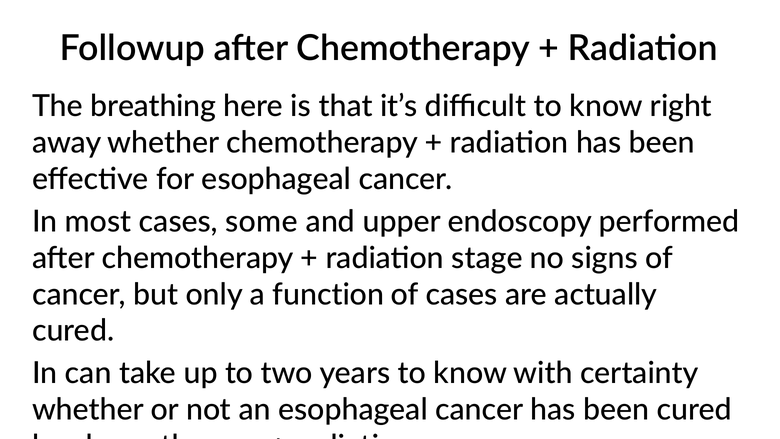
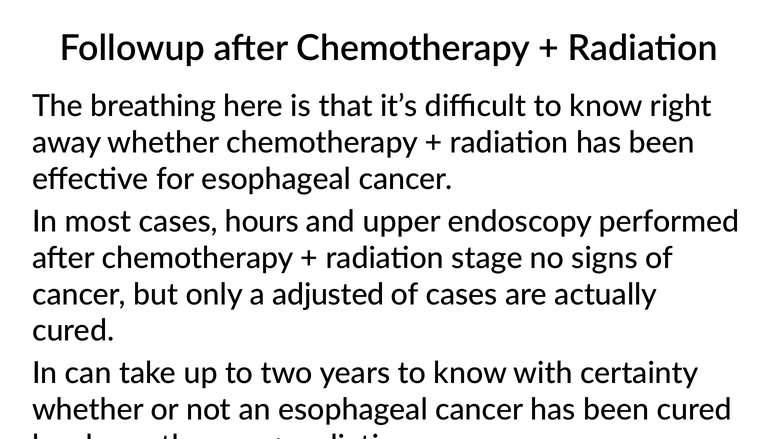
some: some -> hours
function: function -> adjusted
